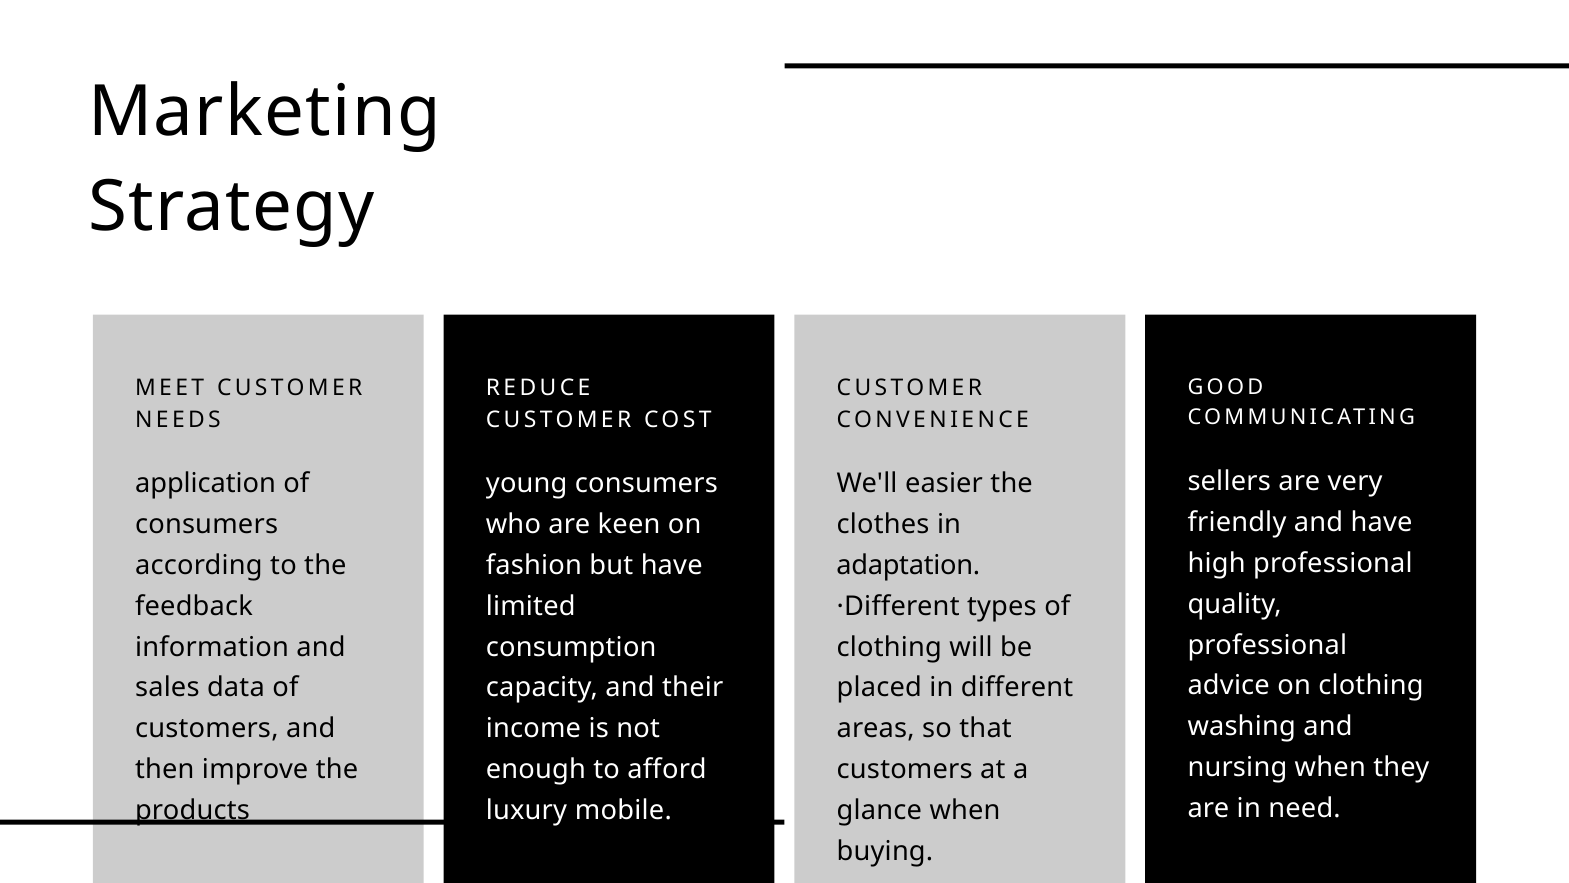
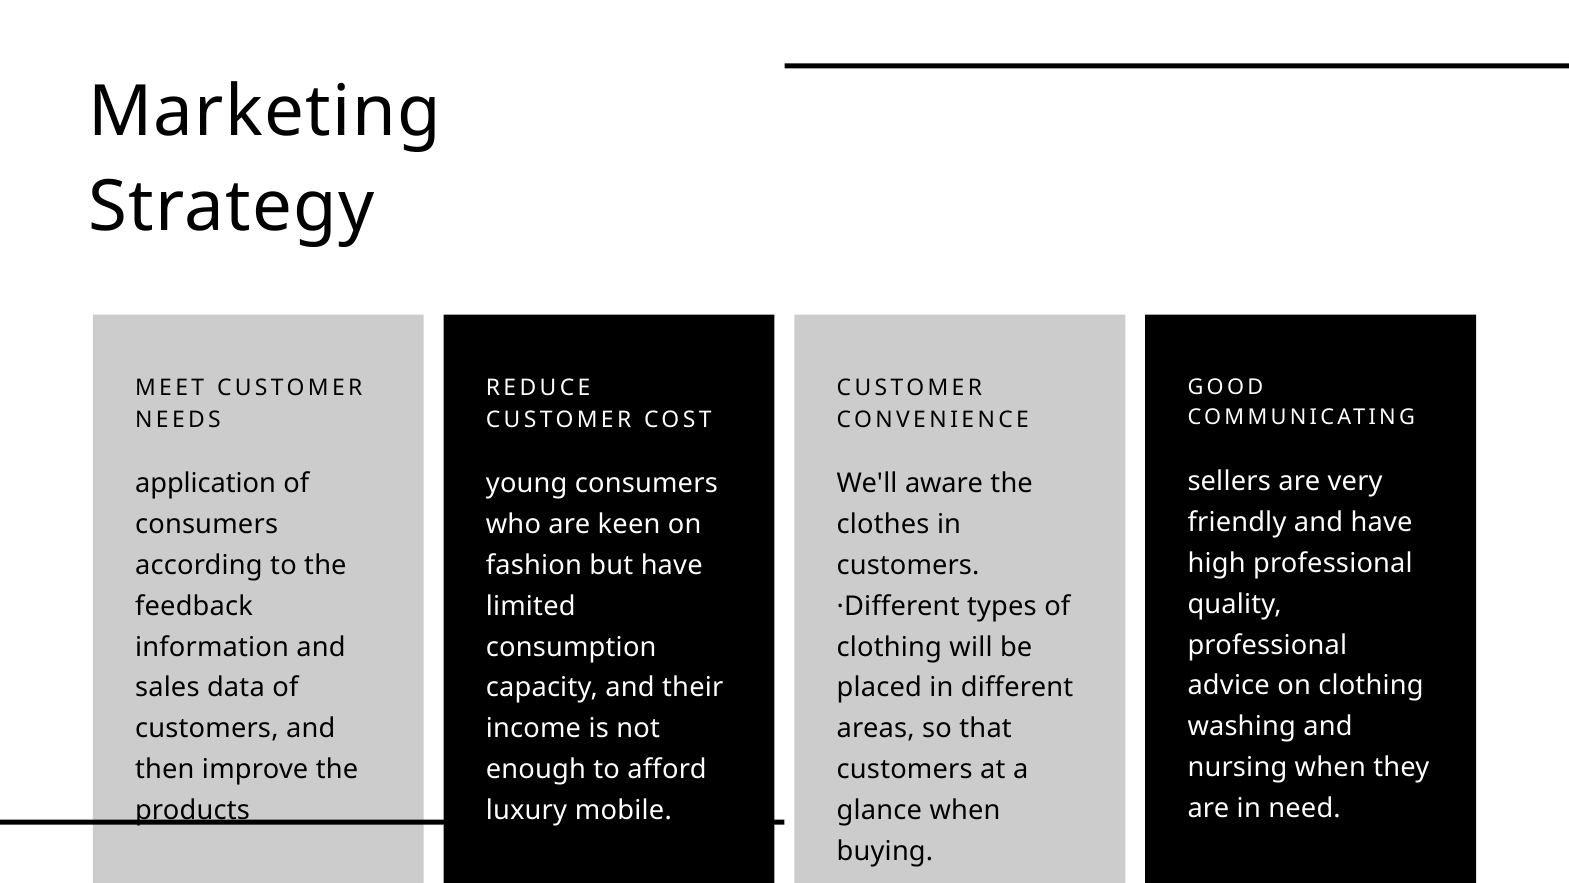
easier: easier -> aware
adaptation at (908, 565): adaptation -> customers
